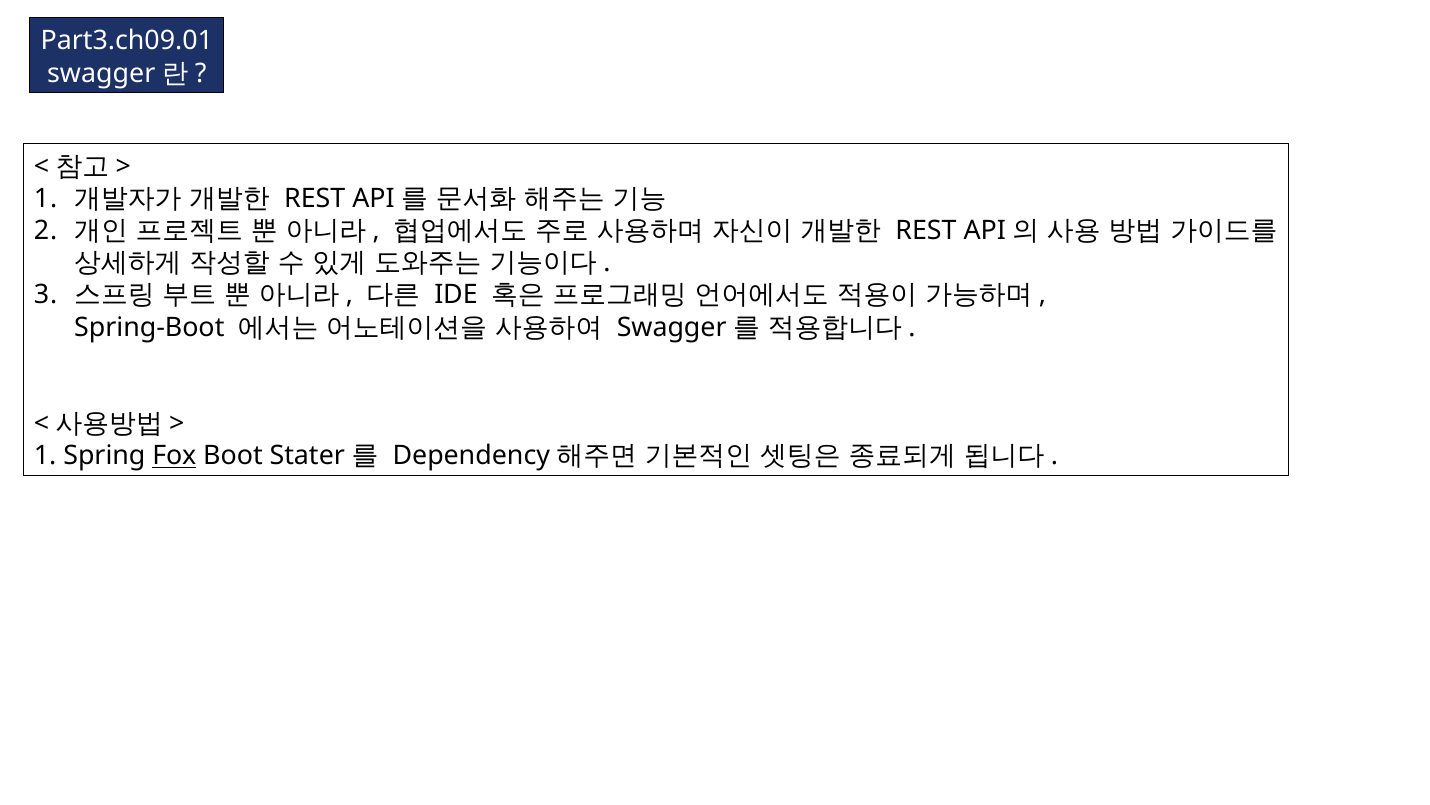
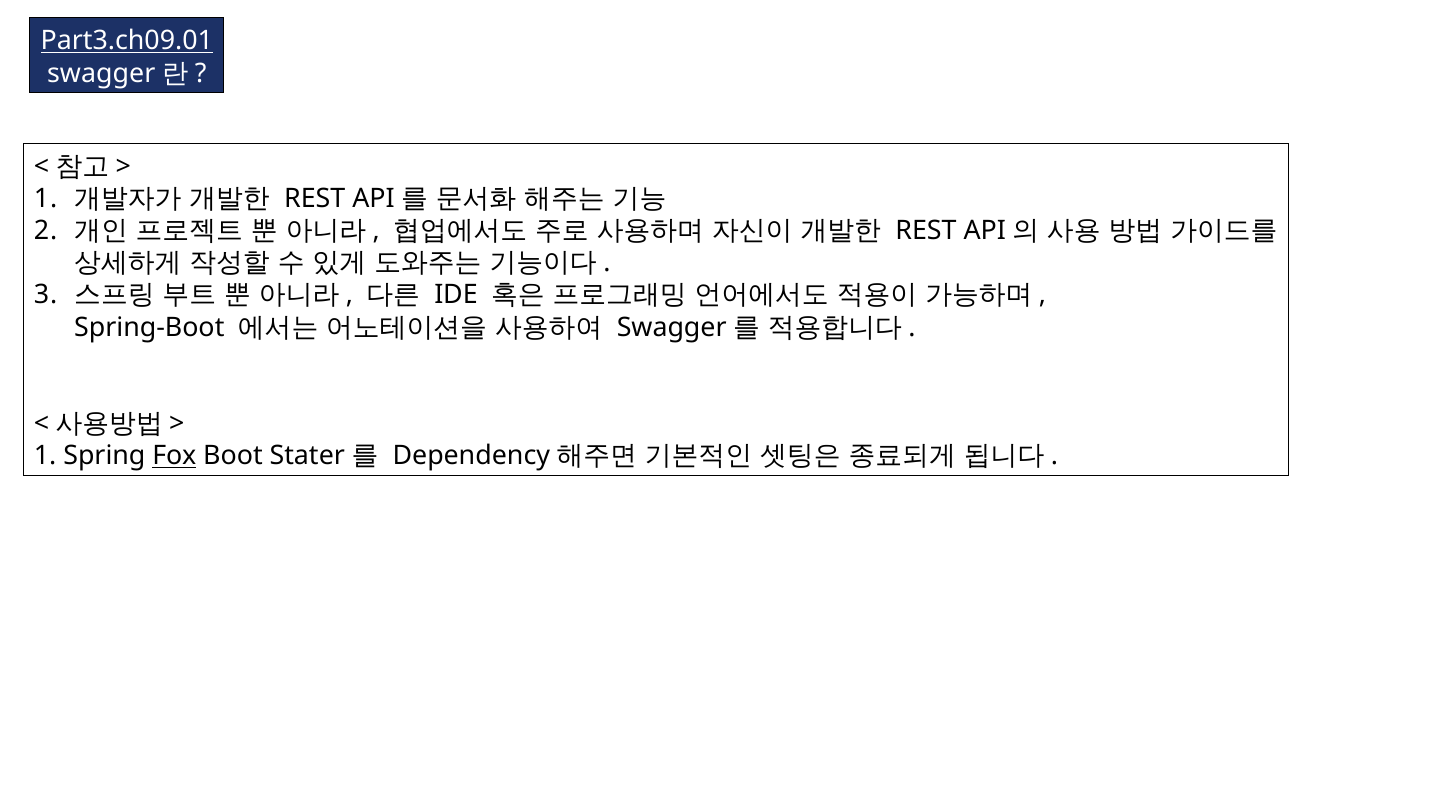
Part3.ch09.01 underline: none -> present
